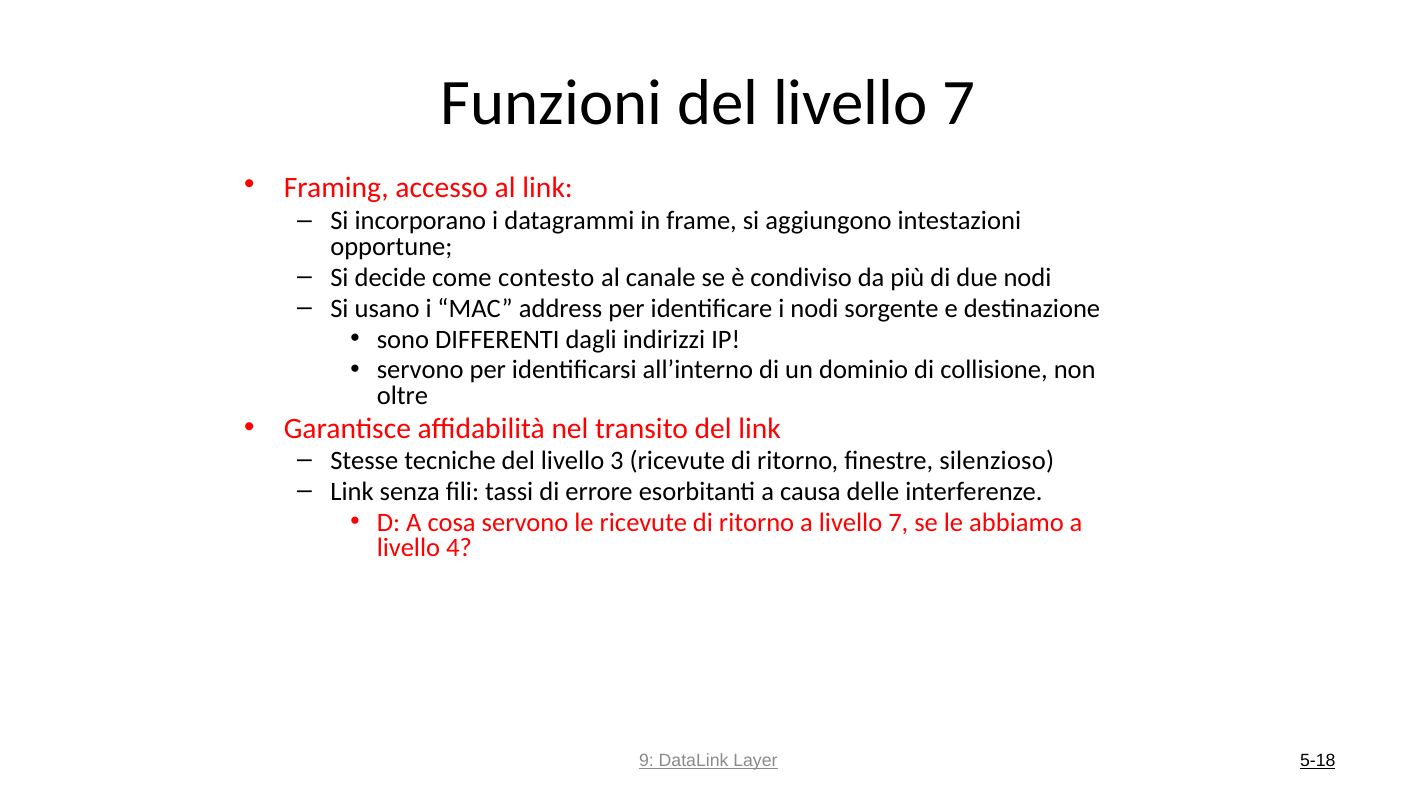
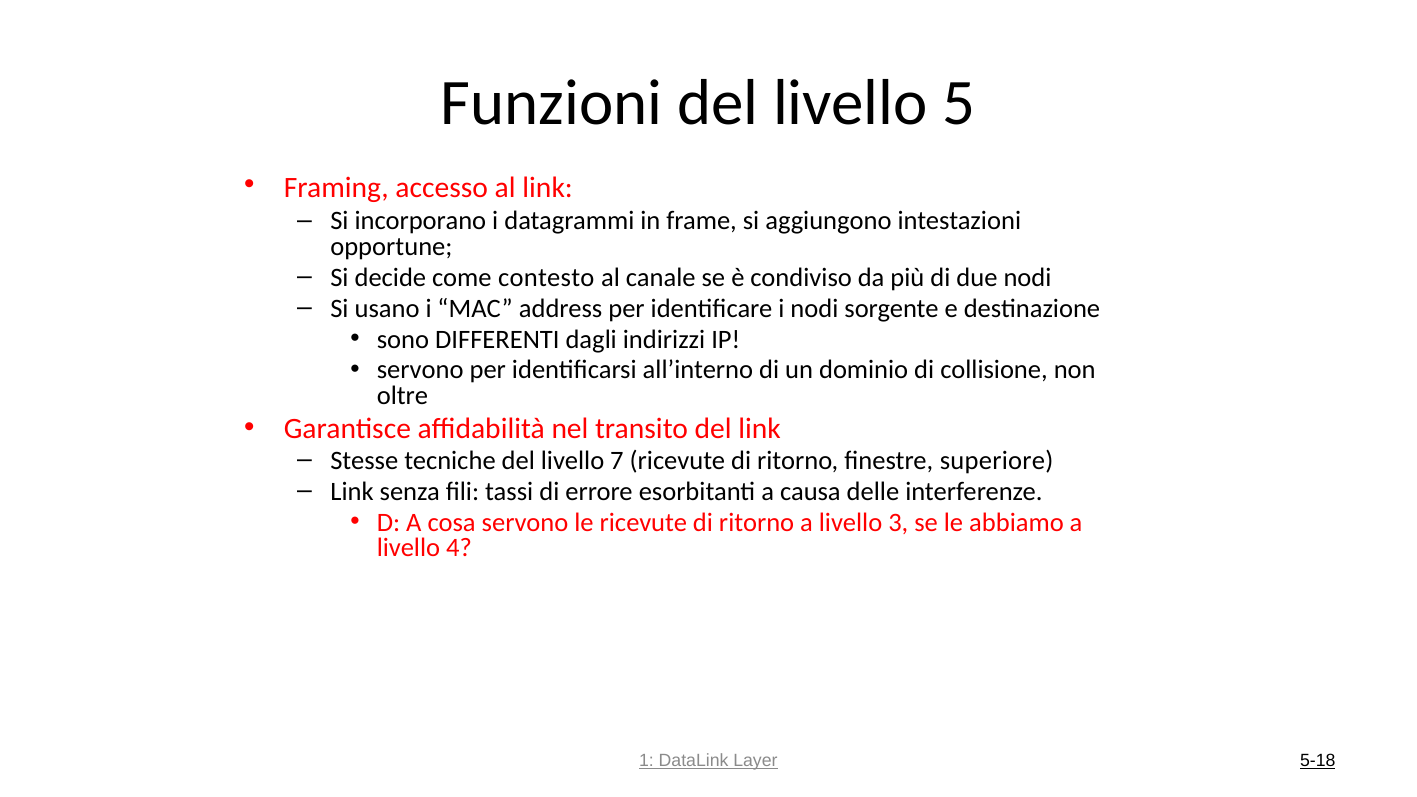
del livello 7: 7 -> 5
3: 3 -> 7
silenzioso: silenzioso -> superiore
a livello 7: 7 -> 3
9: 9 -> 1
